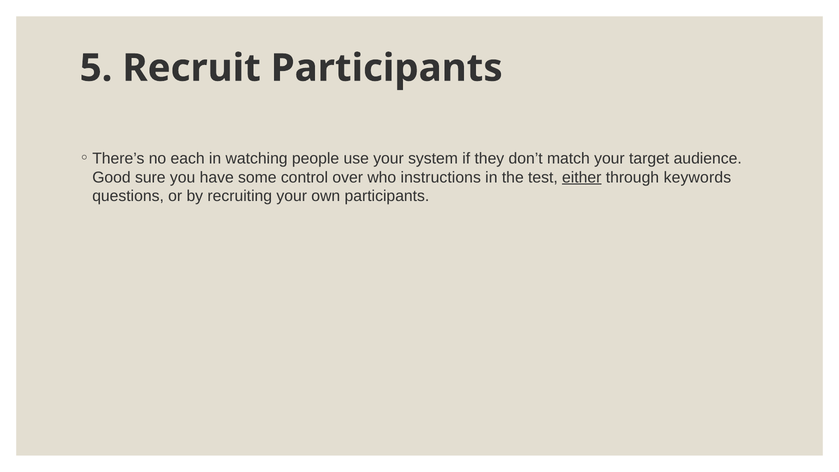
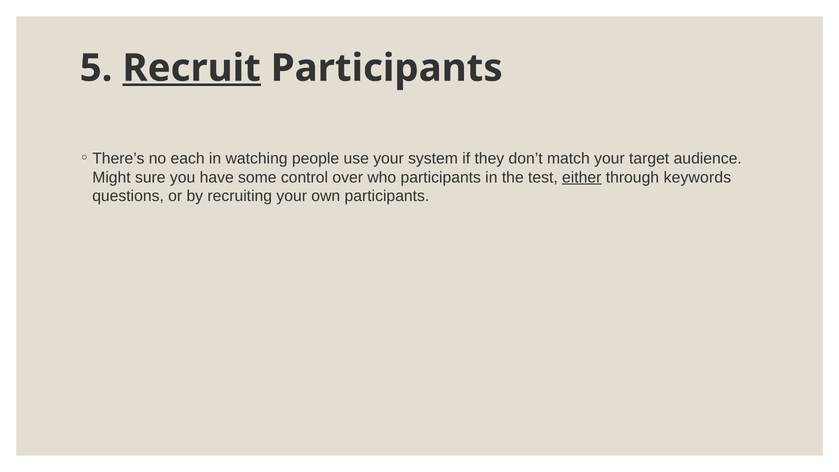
Recruit underline: none -> present
Good: Good -> Might
who instructions: instructions -> participants
